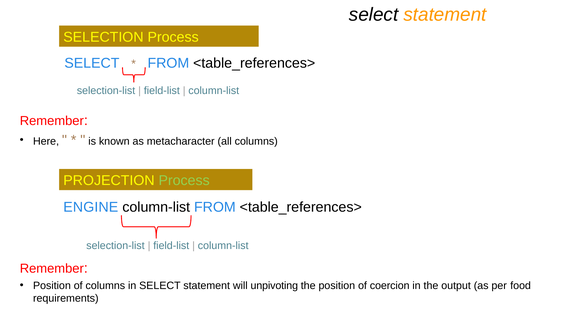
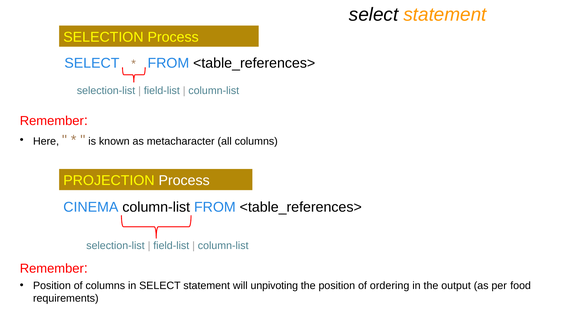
Process at (184, 180) colour: light green -> white
ENGINE: ENGINE -> CINEMA
coercion: coercion -> ordering
